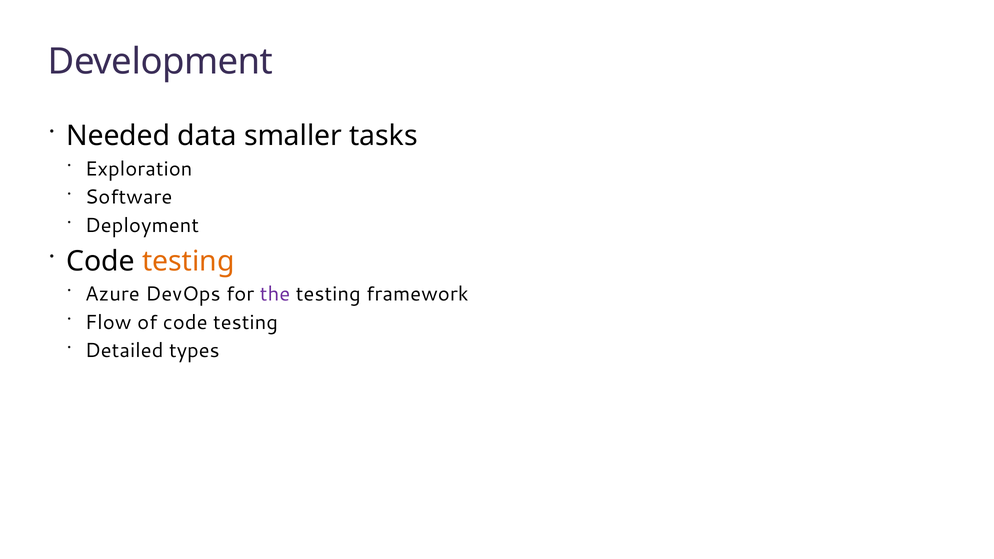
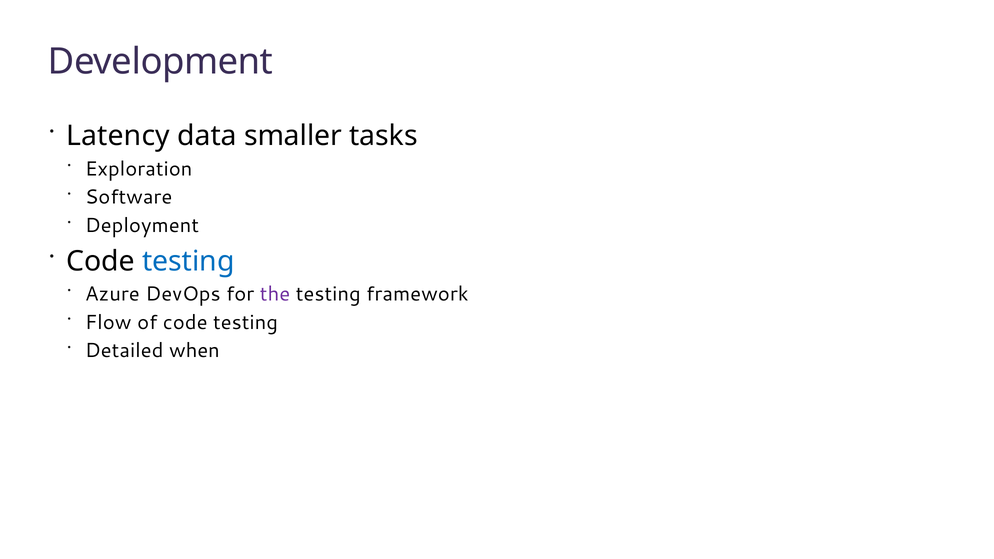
Needed: Needed -> Latency
testing at (188, 261) colour: orange -> blue
types: types -> when
